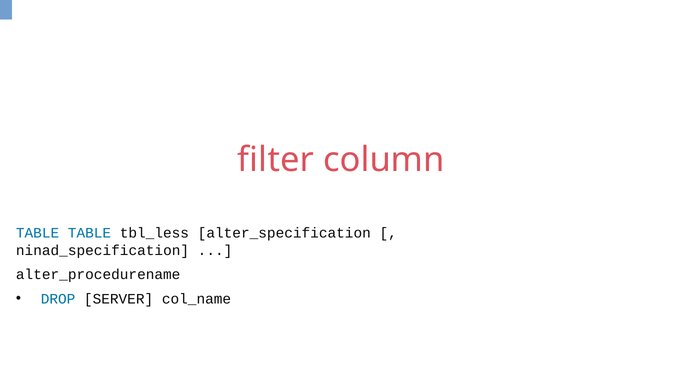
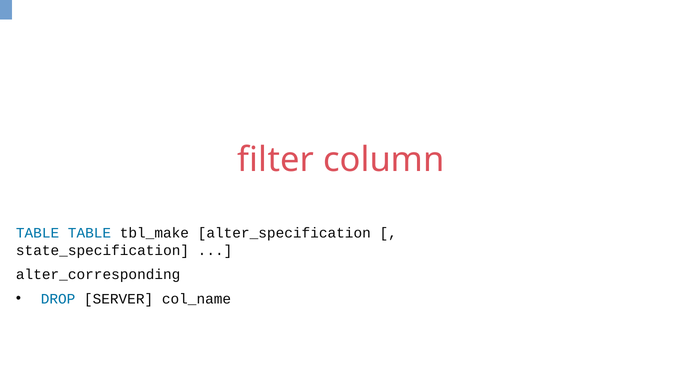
tbl_less: tbl_less -> tbl_make
ninad_specification: ninad_specification -> state_specification
alter_procedurename: alter_procedurename -> alter_corresponding
